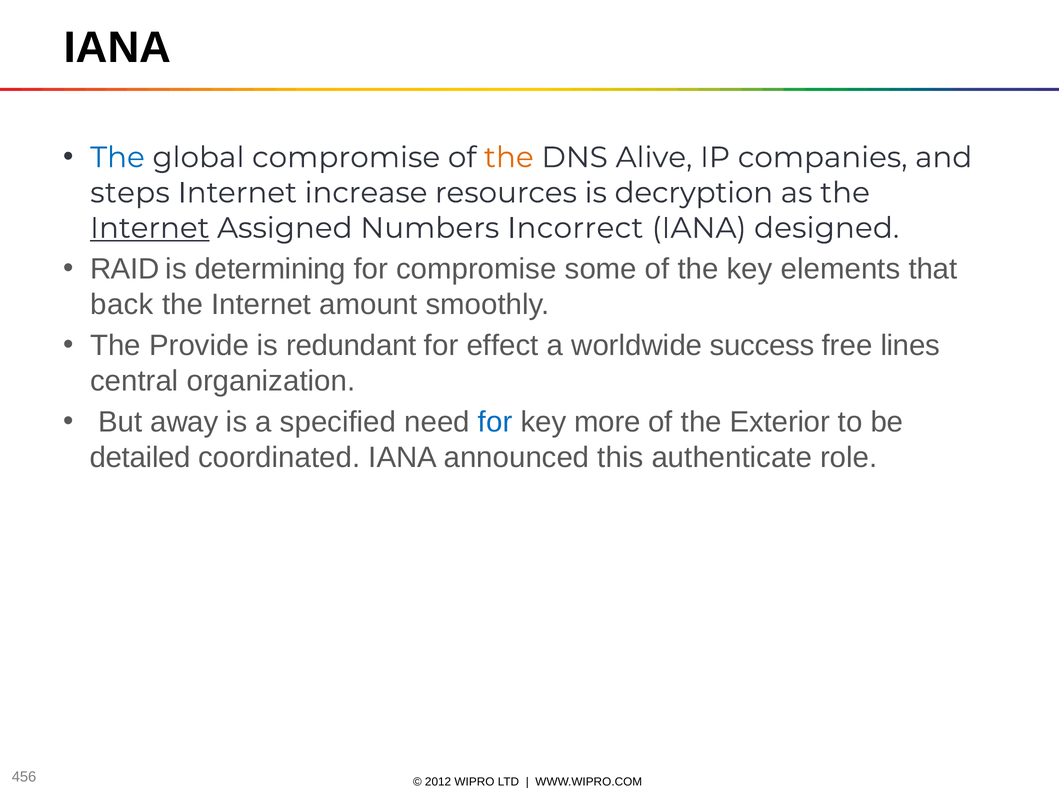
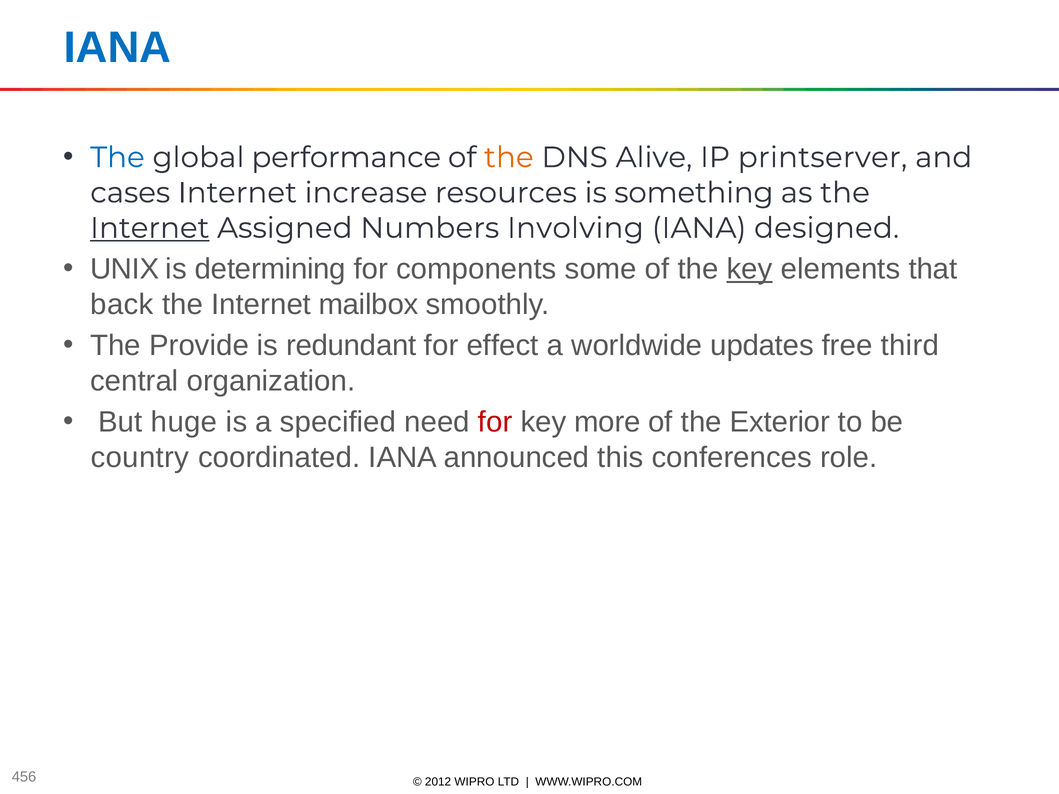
IANA at (117, 47) colour: black -> blue
global compromise: compromise -> performance
companies: companies -> printserver
steps: steps -> cases
decryption: decryption -> something
Incorrect: Incorrect -> Involving
RAID: RAID -> UNIX
for compromise: compromise -> components
key at (750, 269) underline: none -> present
amount: amount -> mailbox
success: success -> updates
lines: lines -> third
away: away -> huge
for at (495, 422) colour: blue -> red
detailed: detailed -> country
authenticate: authenticate -> conferences
